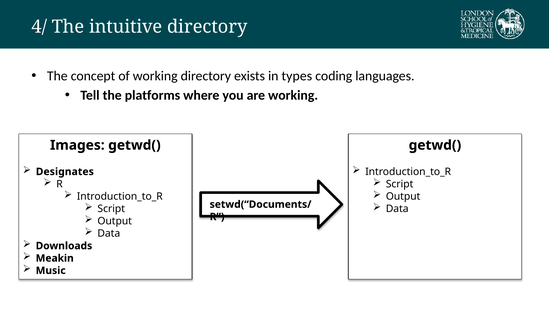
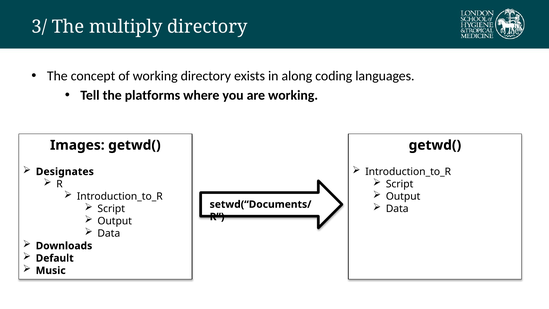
4/: 4/ -> 3/
intuitive: intuitive -> multiply
types: types -> along
Meakin: Meakin -> Default
